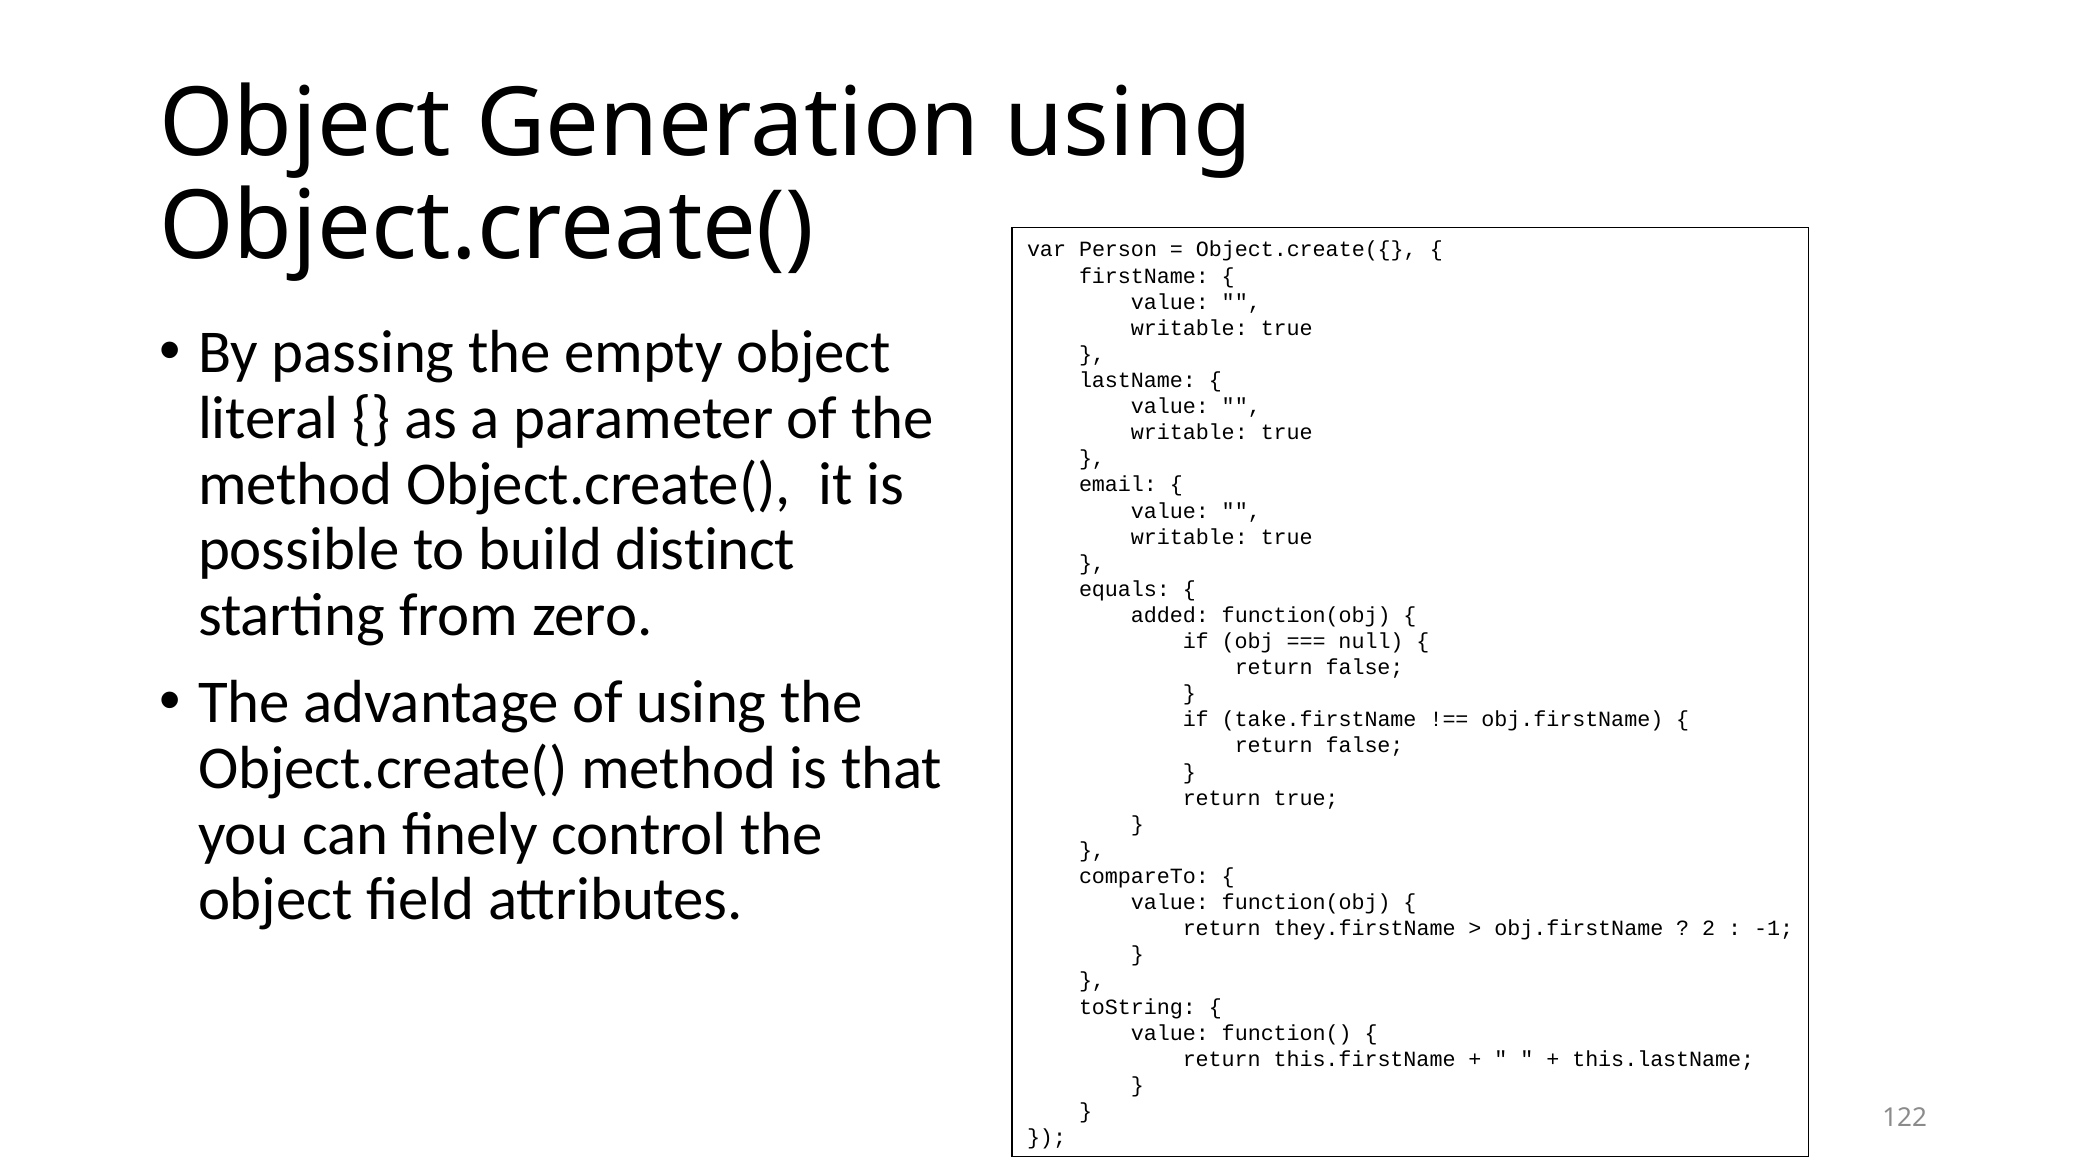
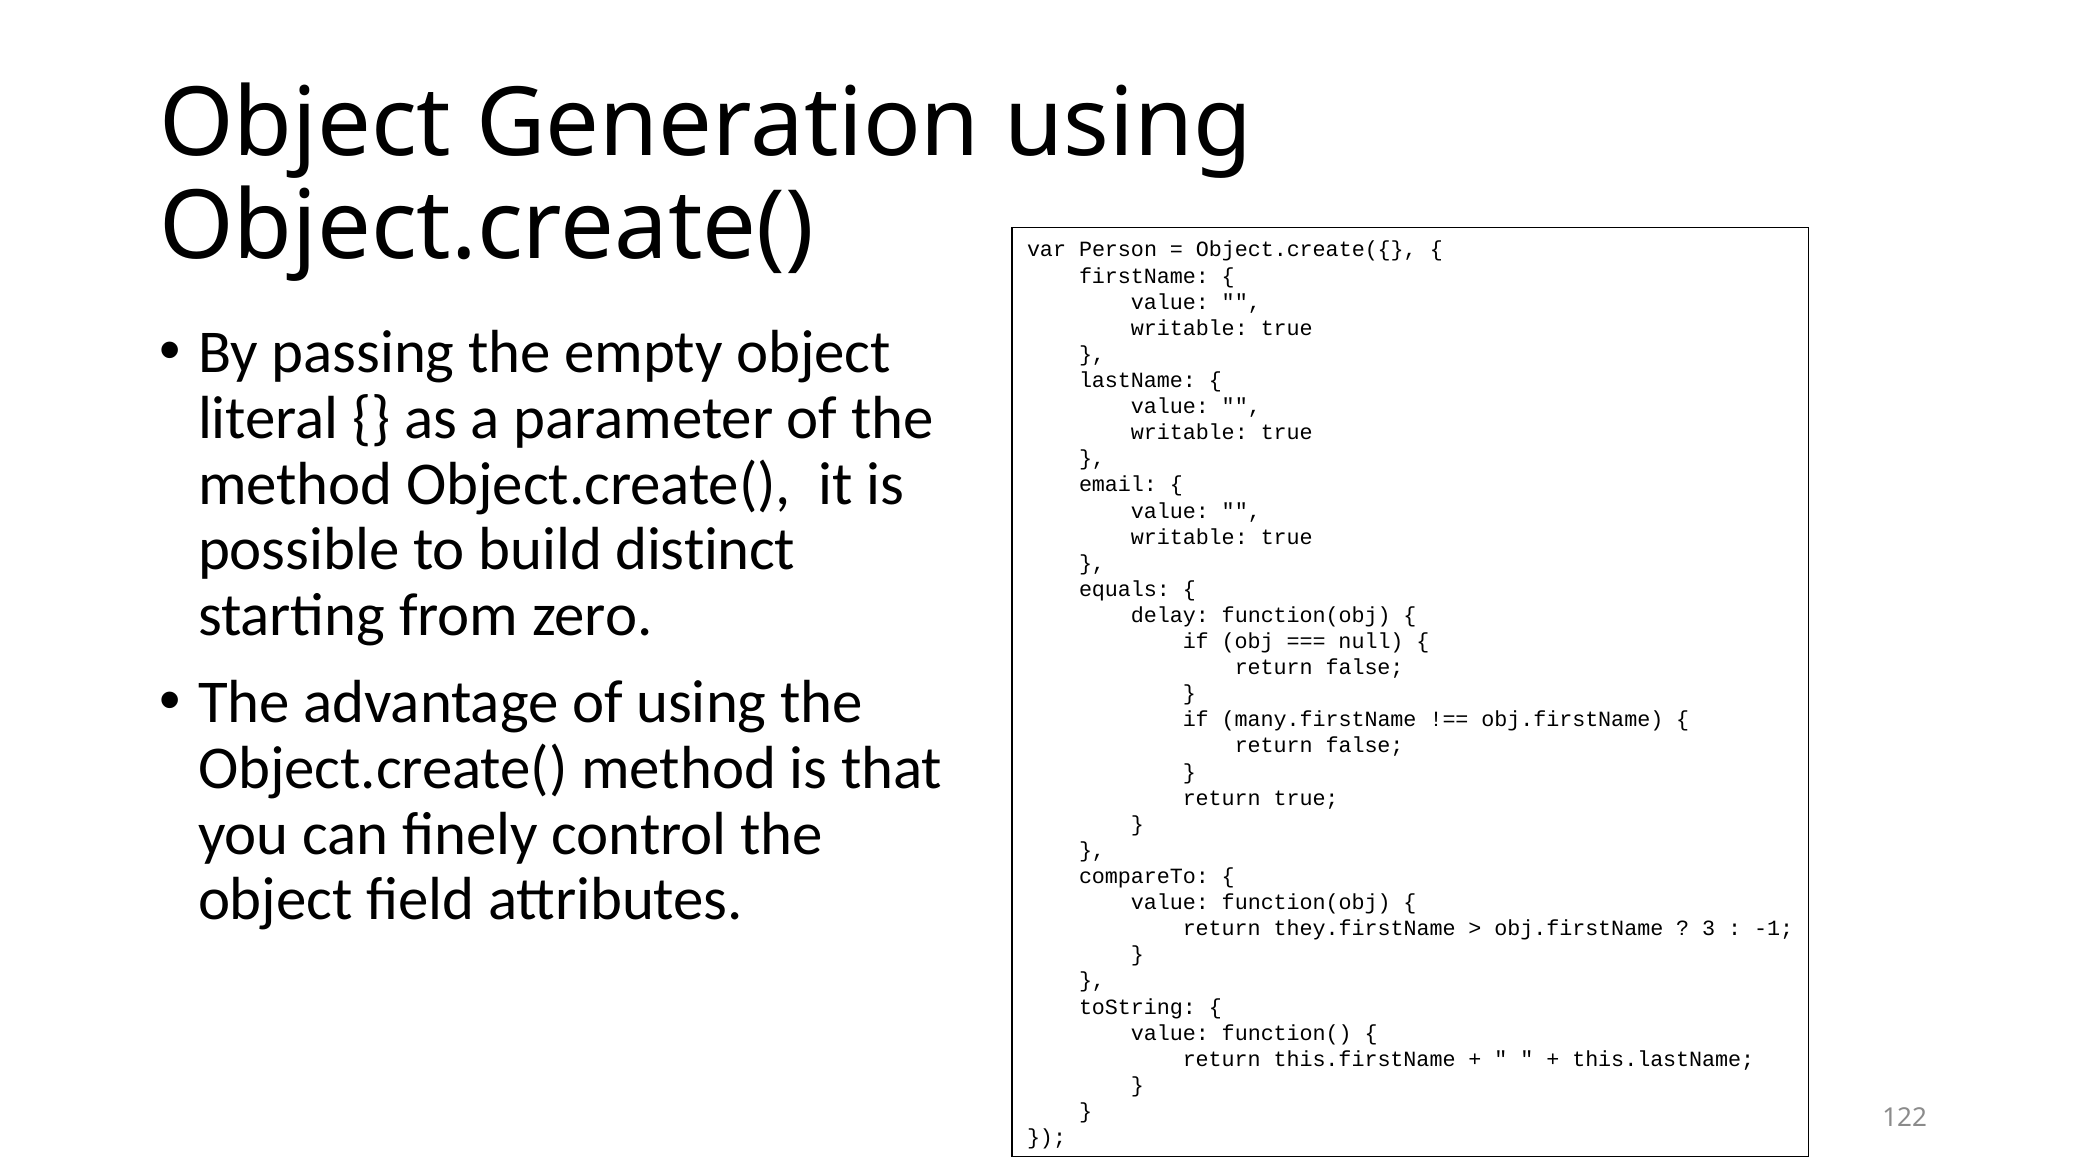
added: added -> delay
take.firstName: take.firstName -> many.firstName
2: 2 -> 3
